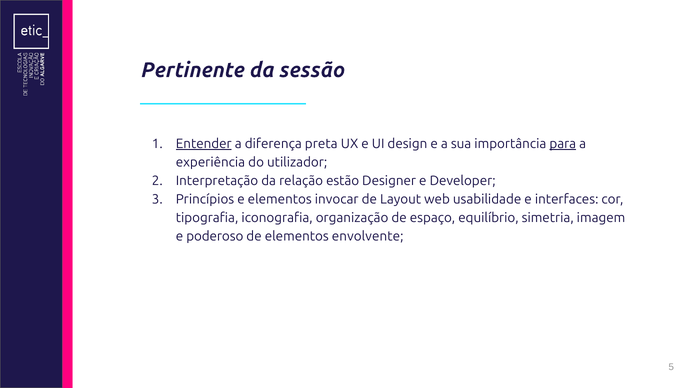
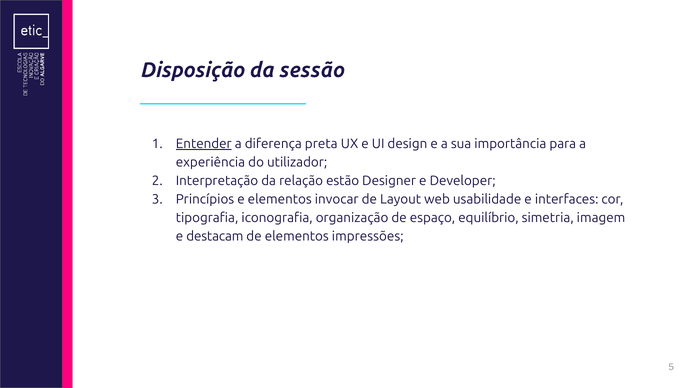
Pertinente: Pertinente -> Disposição
para underline: present -> none
poderoso: poderoso -> destacam
envolvente: envolvente -> impressões
